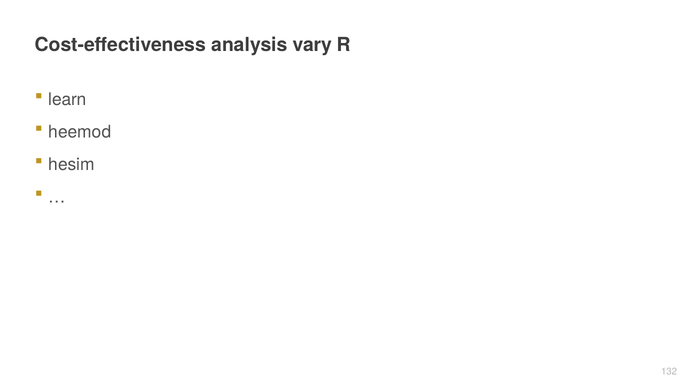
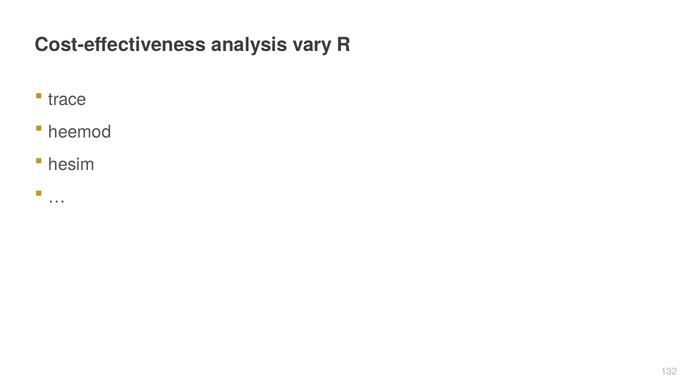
learn: learn -> trace
